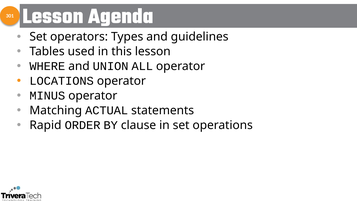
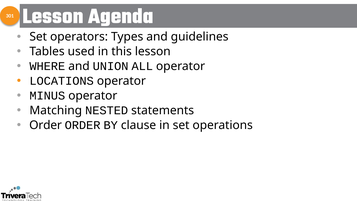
ACTUAL: ACTUAL -> NESTED
Rapid at (45, 125): Rapid -> Order
